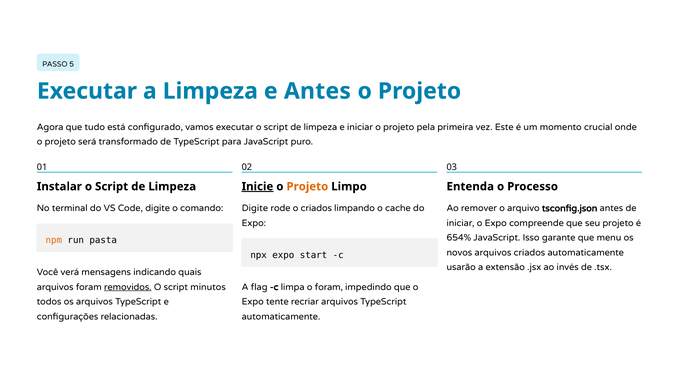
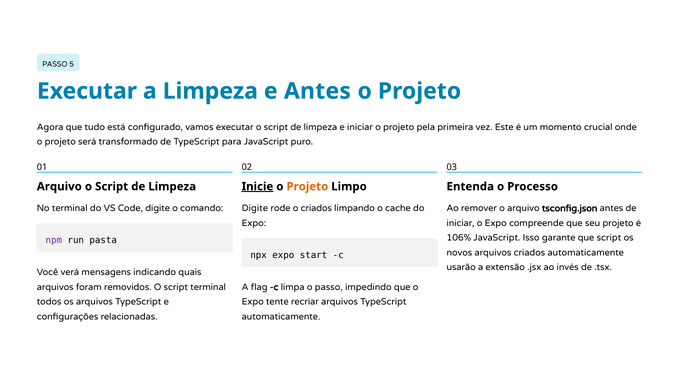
Instalar at (59, 186): Instalar -> Arquivo
654%: 654% -> 106%
que menu: menu -> script
npm colour: orange -> purple
removidos underline: present -> none
script minutos: minutos -> terminal
o foram: foram -> passo
